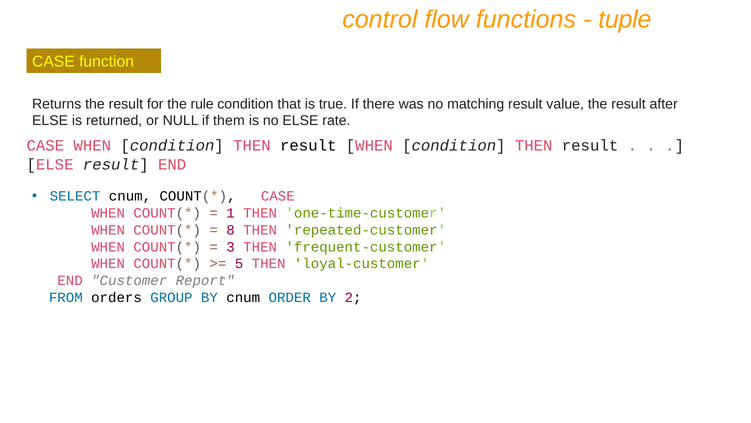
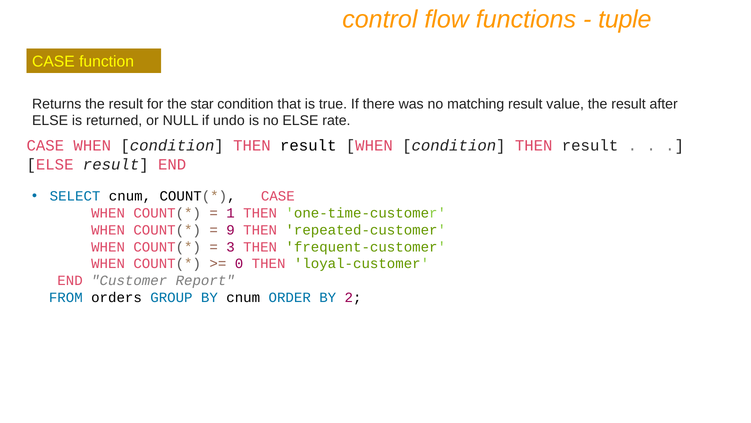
rule: rule -> star
them: them -> undo
8: 8 -> 9
5: 5 -> 0
